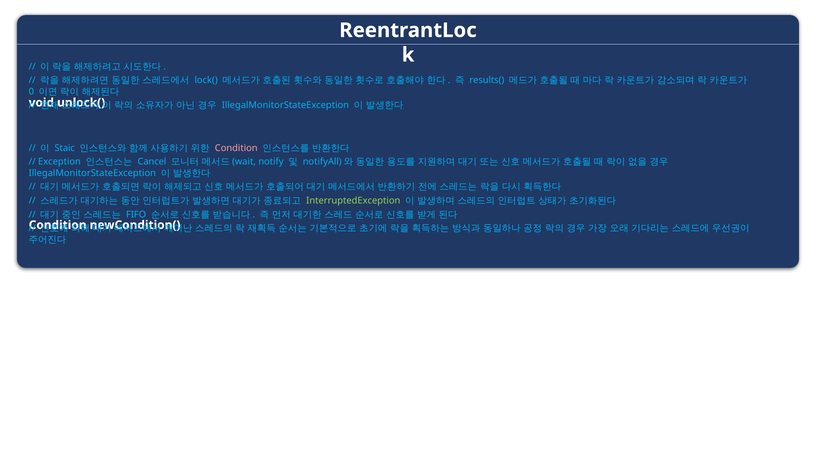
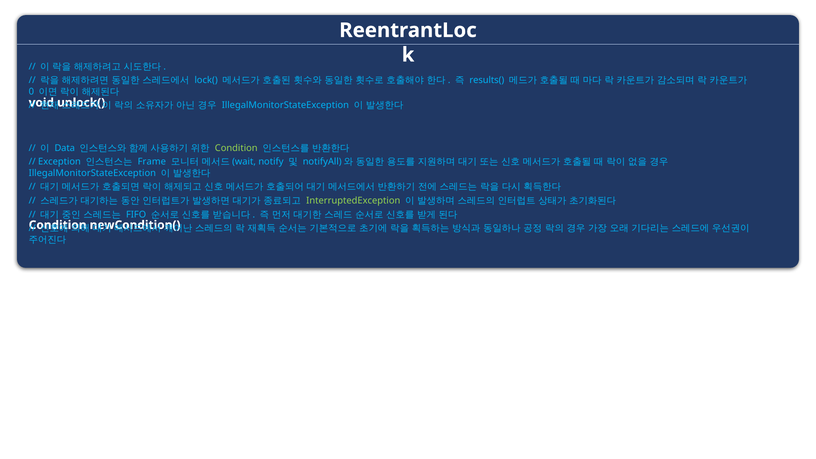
Staic: Staic -> Data
Condition at (236, 148) colour: pink -> light green
Cancel: Cancel -> Frame
